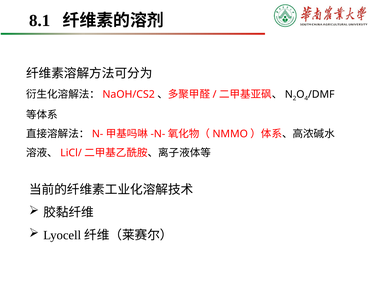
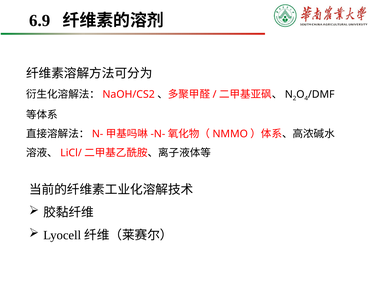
8.1: 8.1 -> 6.9
